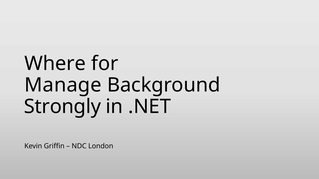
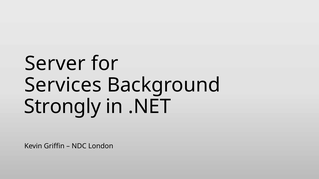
Where: Where -> Server
Manage: Manage -> Services
